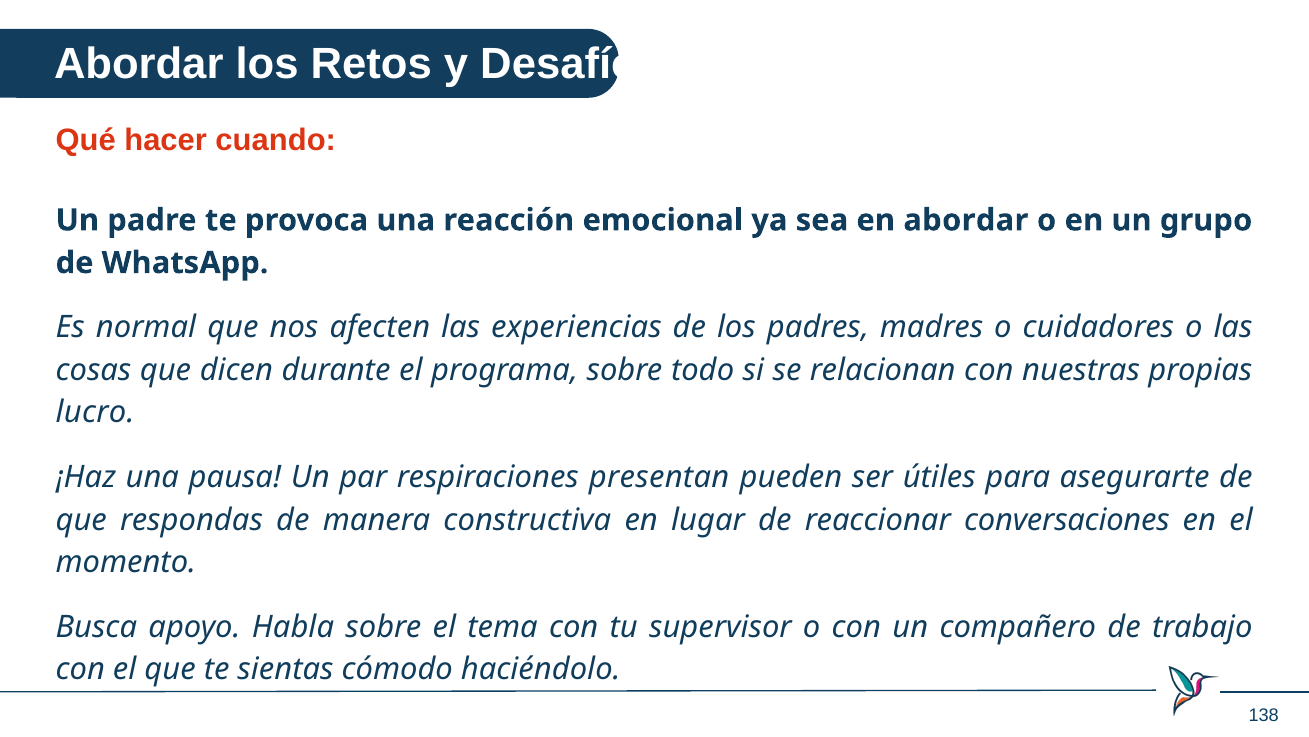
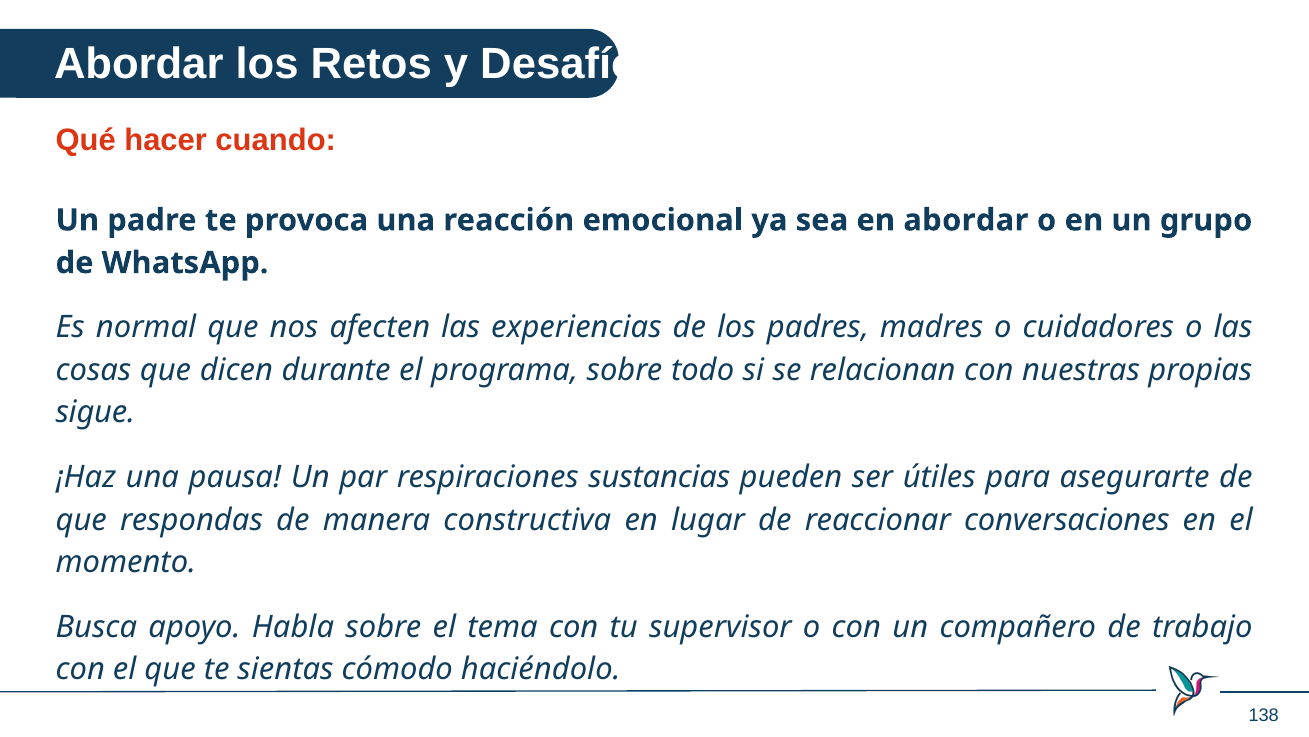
lucro: lucro -> sigue
presentan: presentan -> sustancias
